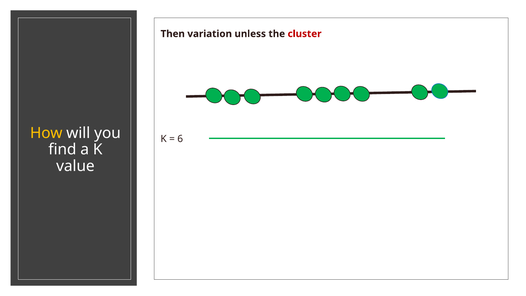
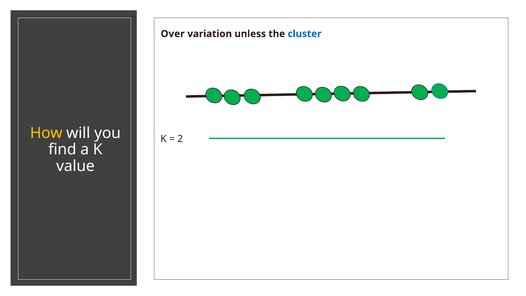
Then: Then -> Over
cluster colour: red -> blue
6: 6 -> 2
